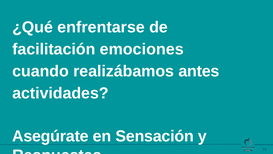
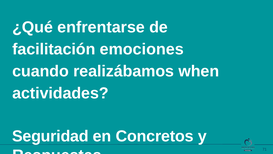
antes: antes -> when
Asegúrate: Asegúrate -> Seguridad
Sensación: Sensación -> Concretos
